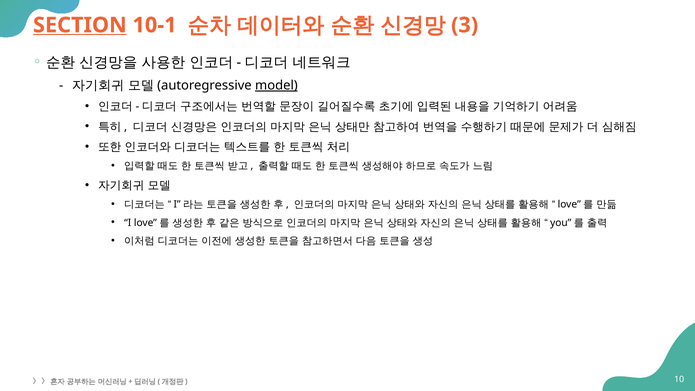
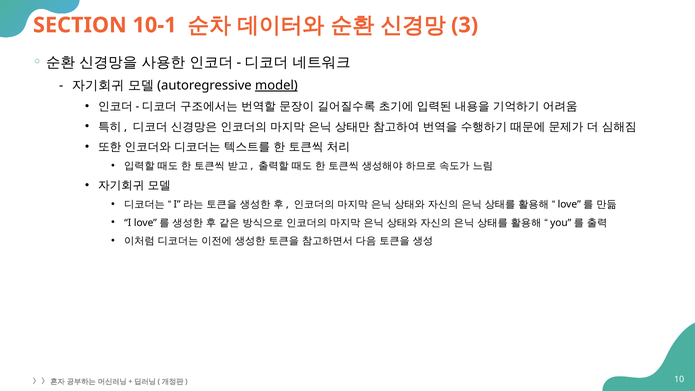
SECTION underline: present -> none
